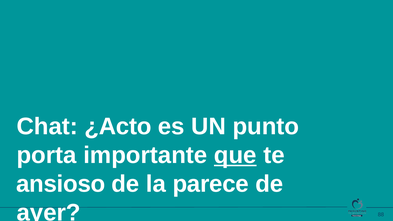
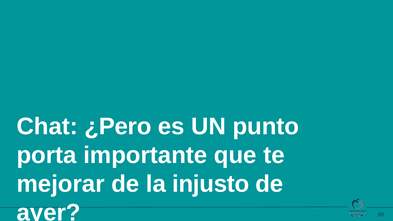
¿Acto: ¿Acto -> ¿Pero
que underline: present -> none
ansioso: ansioso -> mejorar
parece: parece -> injusto
